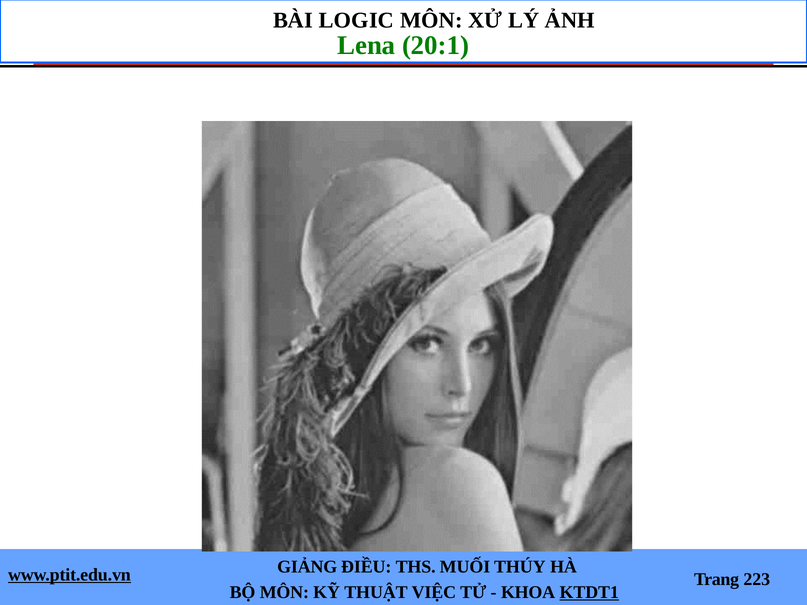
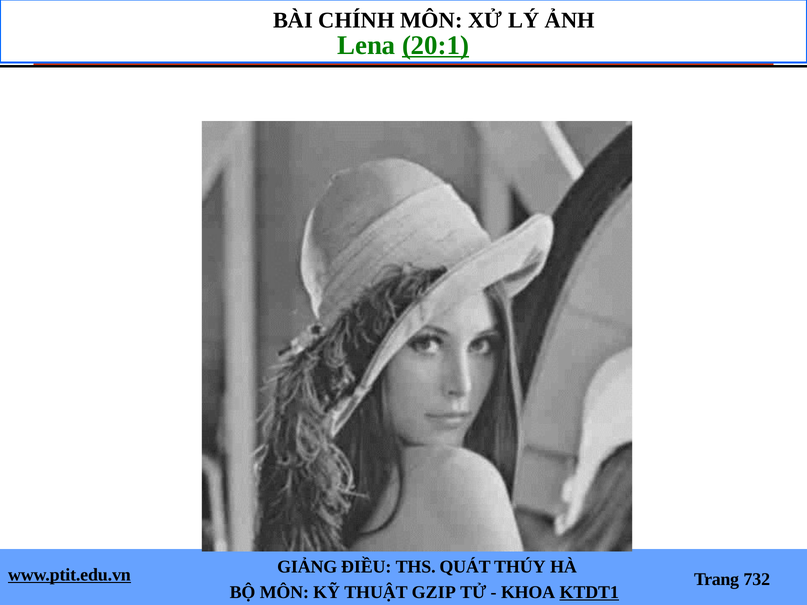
LOGIC: LOGIC -> CHÍNH
20:1 underline: none -> present
MUỐI: MUỐI -> QUÁT
223: 223 -> 732
VIỆC: VIỆC -> GZIP
